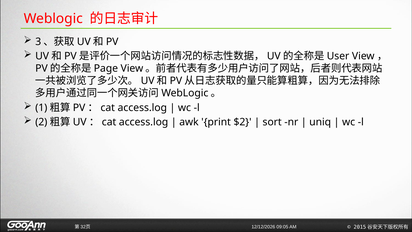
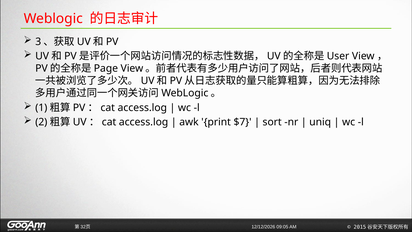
$2: $2 -> $7
